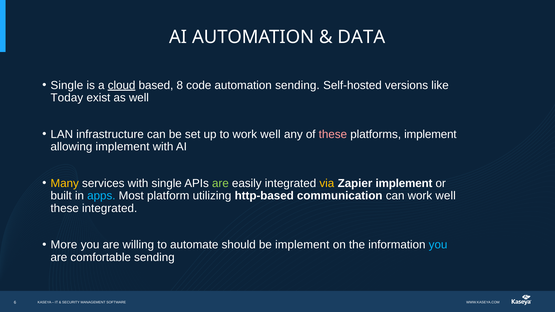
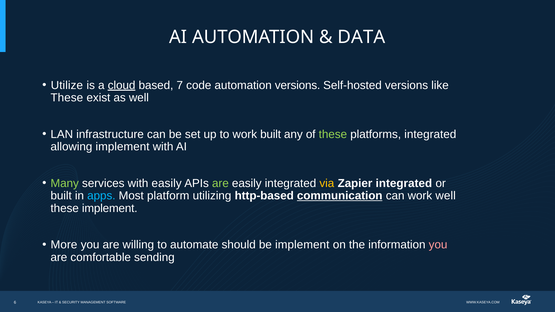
Single at (67, 85): Single -> Utilize
8: 8 -> 7
automation sending: sending -> versions
Today at (67, 98): Today -> These
to work well: well -> built
these at (333, 134) colour: pink -> light green
platforms implement: implement -> integrated
Many colour: yellow -> light green
with single: single -> easily
Zapier implement: implement -> integrated
communication underline: none -> present
these integrated: integrated -> implement
you at (438, 245) colour: light blue -> pink
